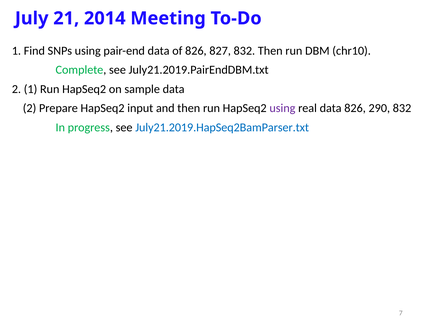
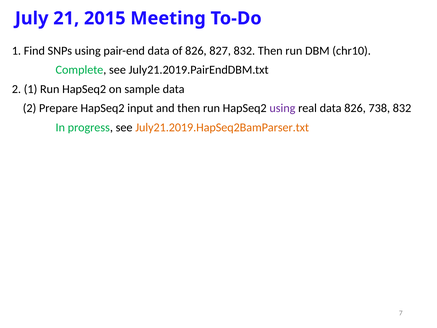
2014: 2014 -> 2015
290: 290 -> 738
July21.2019.HapSeq2BamParser.txt colour: blue -> orange
